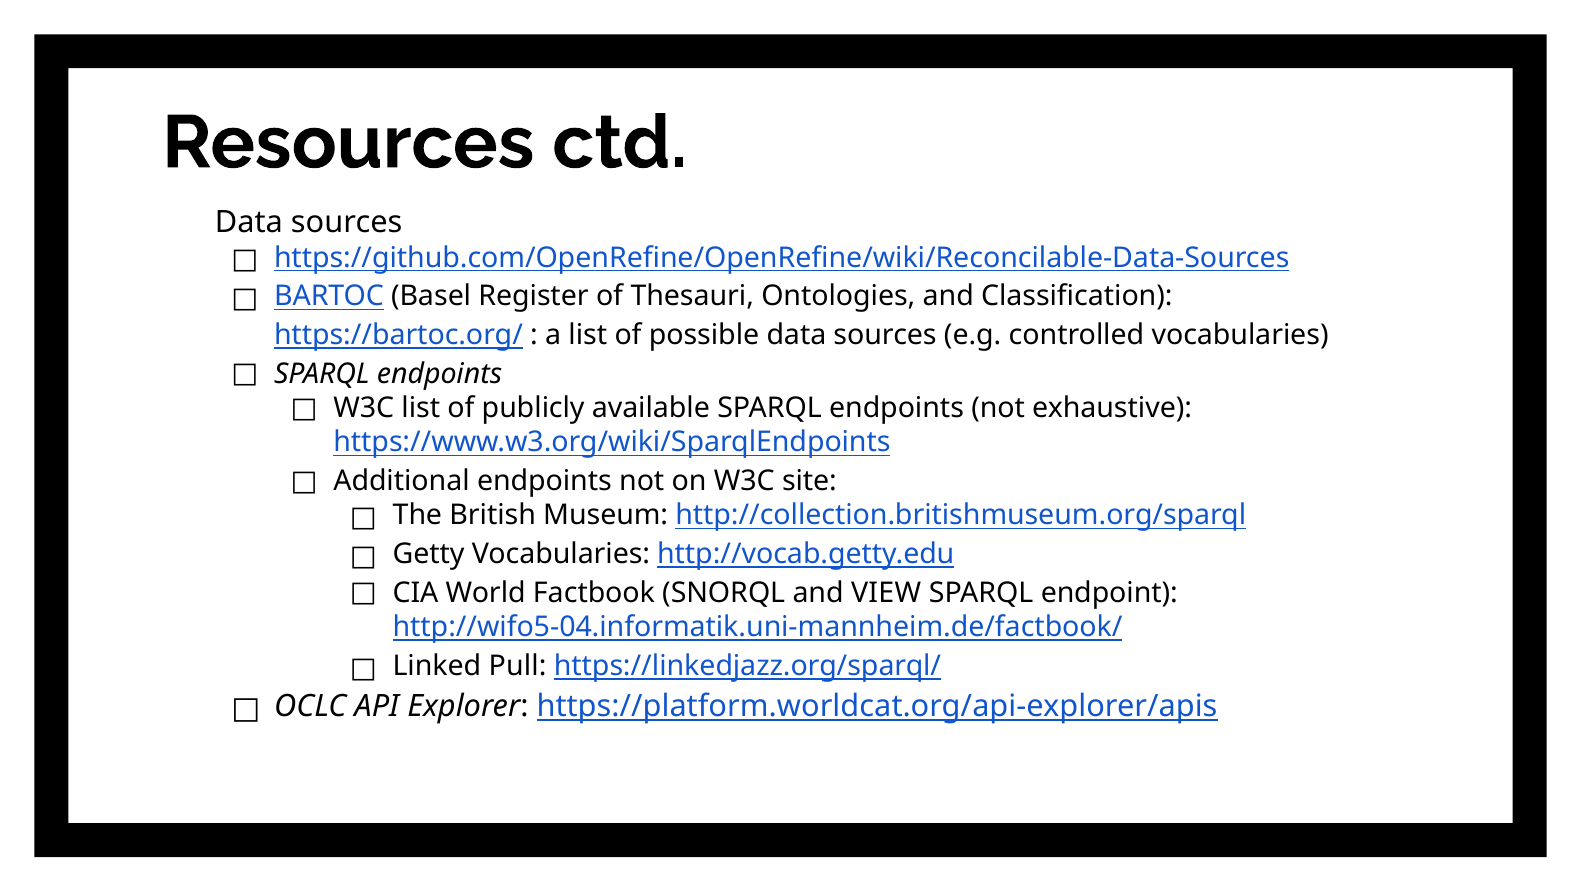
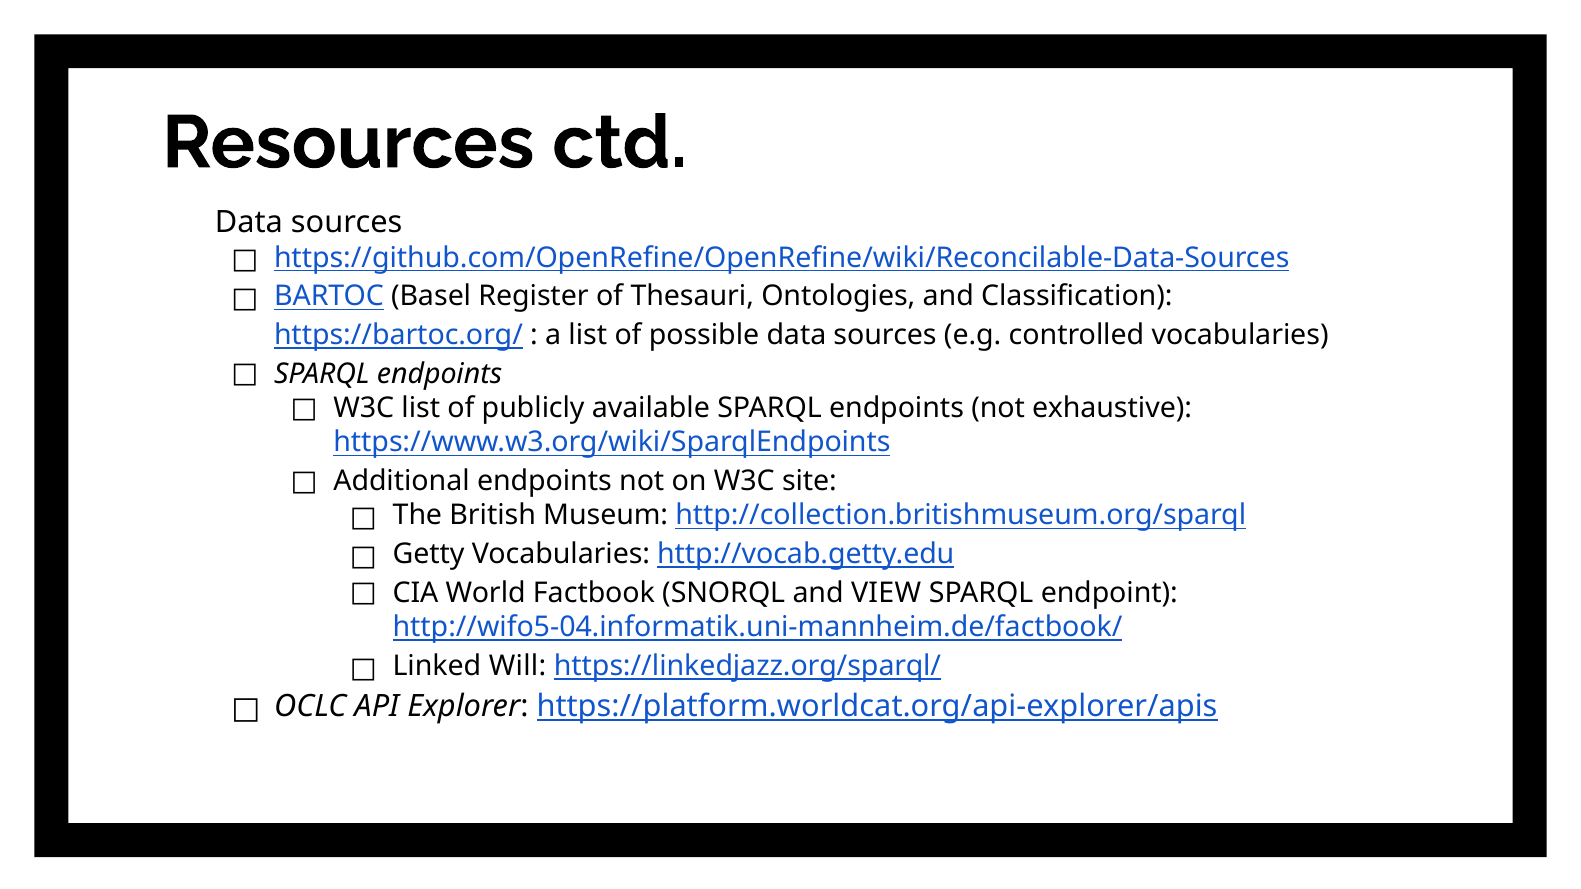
Pull: Pull -> Will
